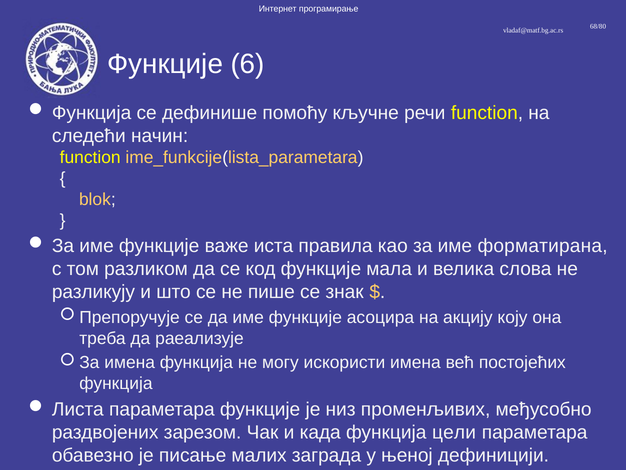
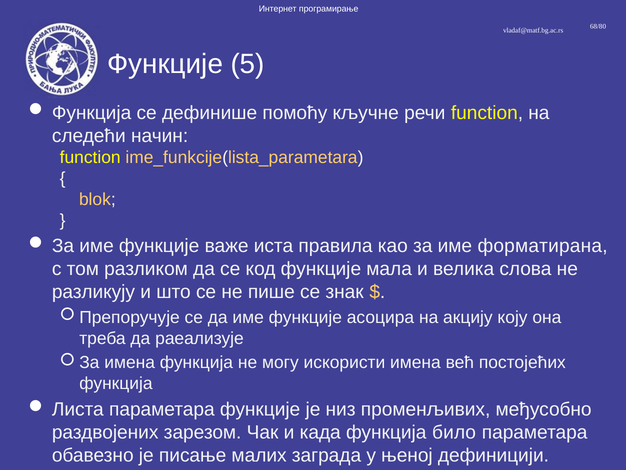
6: 6 -> 5
цели: цели -> било
